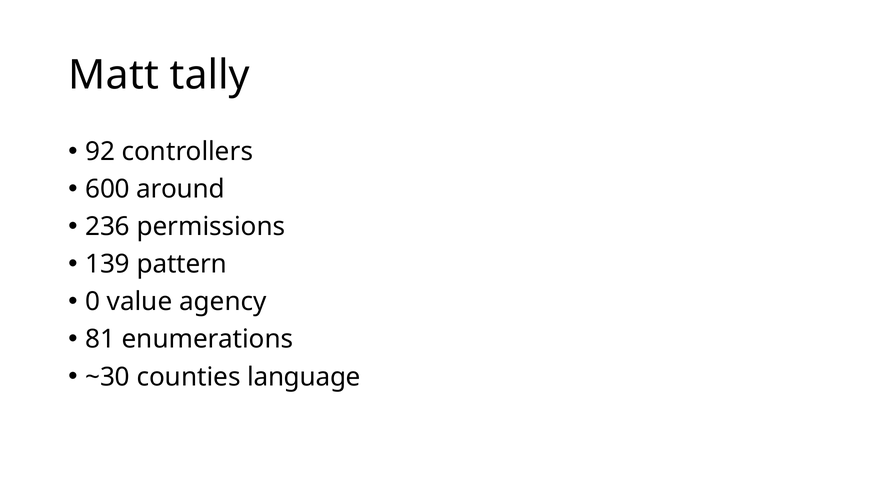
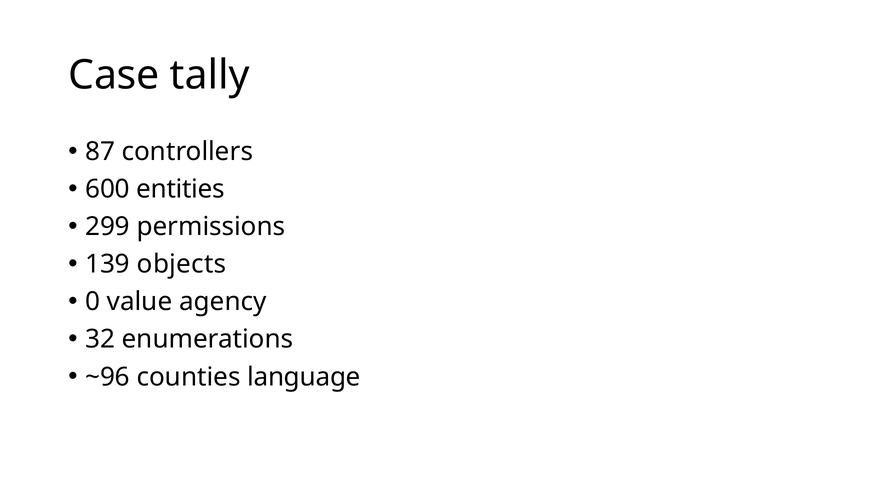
Matt: Matt -> Case
92: 92 -> 87
around: around -> entities
236: 236 -> 299
pattern: pattern -> objects
81: 81 -> 32
~30: ~30 -> ~96
